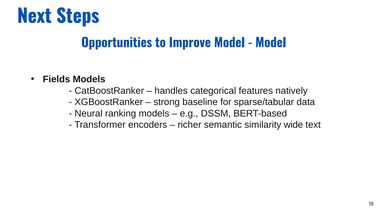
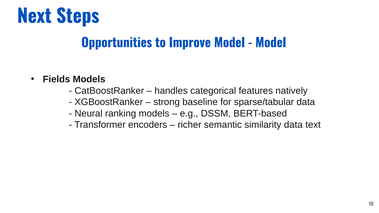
similarity wide: wide -> data
